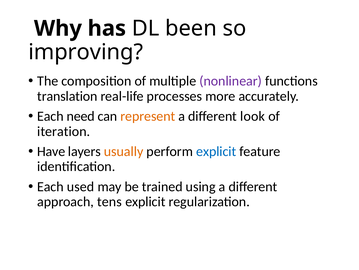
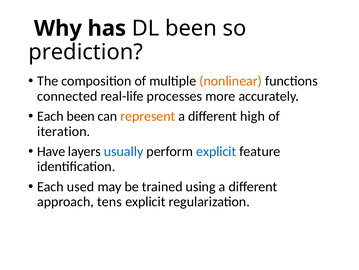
improving: improving -> prediction
nonlinear colour: purple -> orange
translation: translation -> connected
Each need: need -> been
look: look -> high
usually colour: orange -> blue
